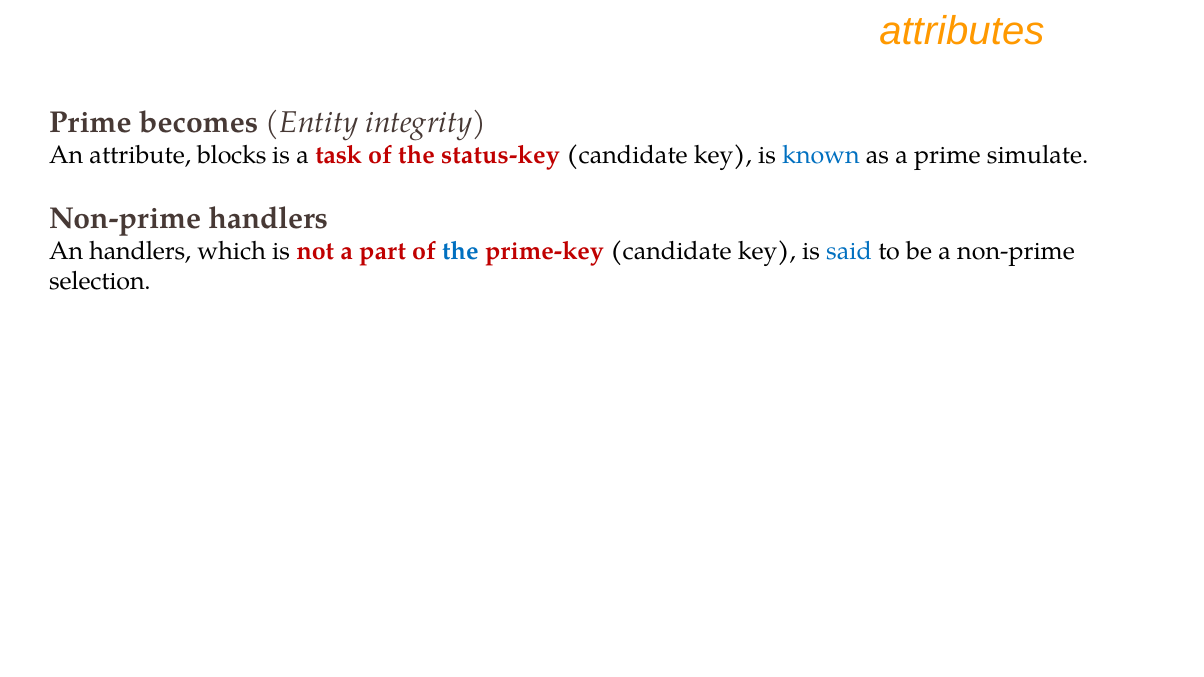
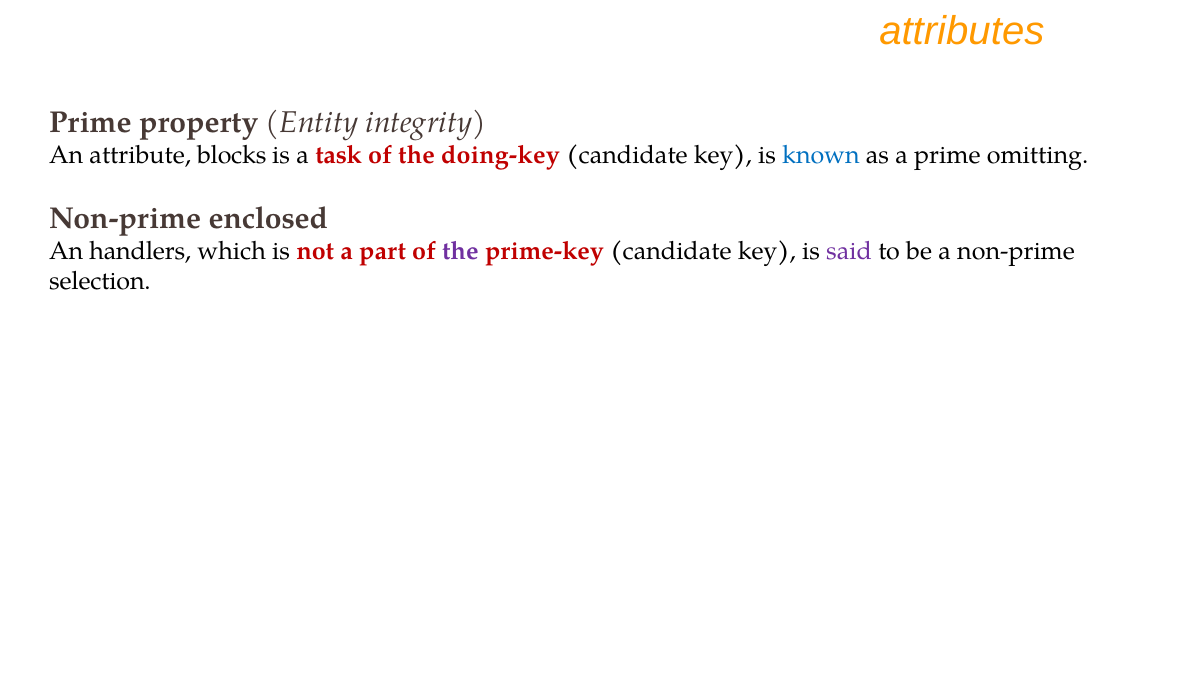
becomes: becomes -> property
status-key: status-key -> doing-key
simulate: simulate -> omitting
Non-prime handlers: handlers -> enclosed
the at (460, 252) colour: blue -> purple
said colour: blue -> purple
